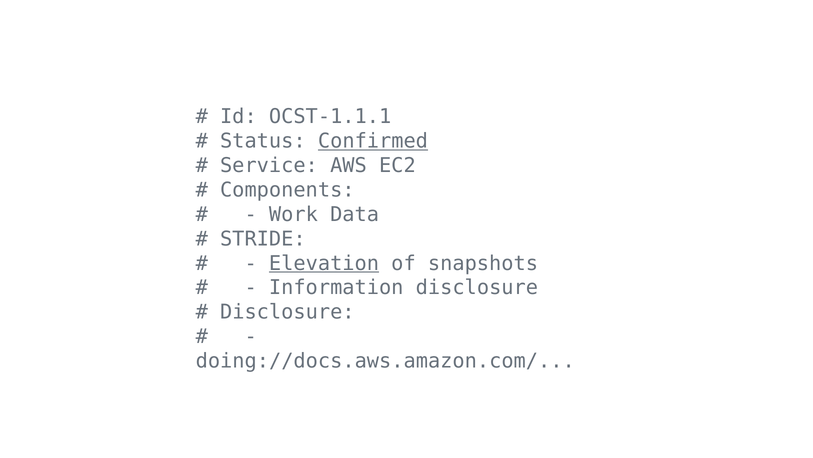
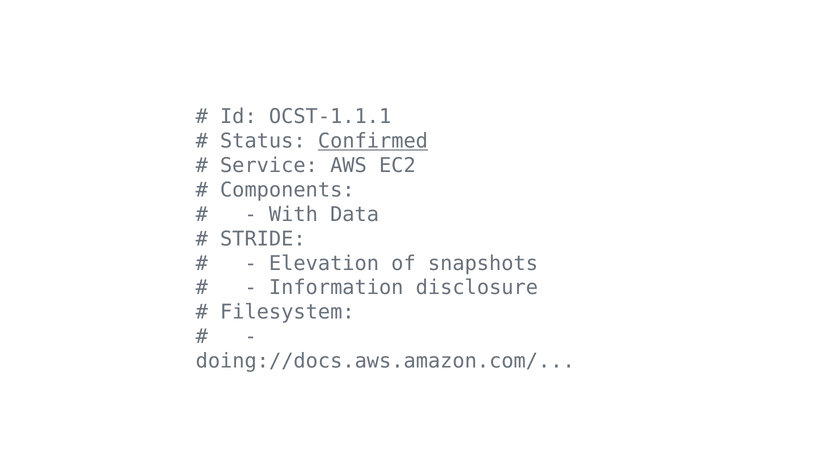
Work: Work -> With
Elevation underline: present -> none
Disclosure at (287, 312): Disclosure -> Filesystem
